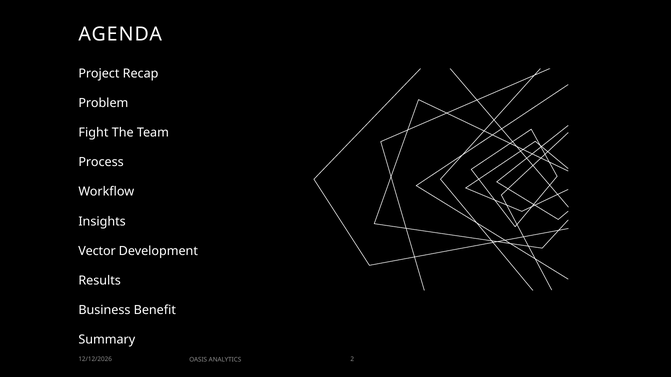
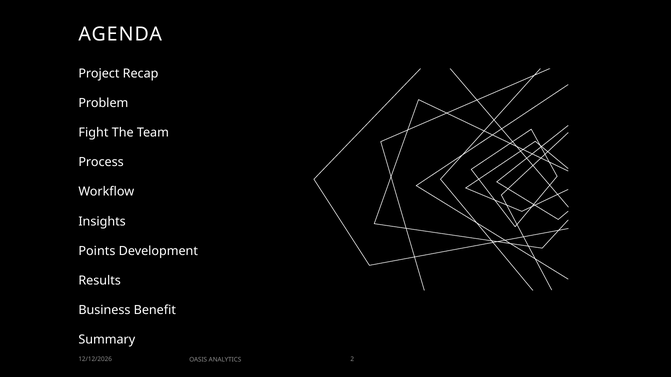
Vector: Vector -> Points
